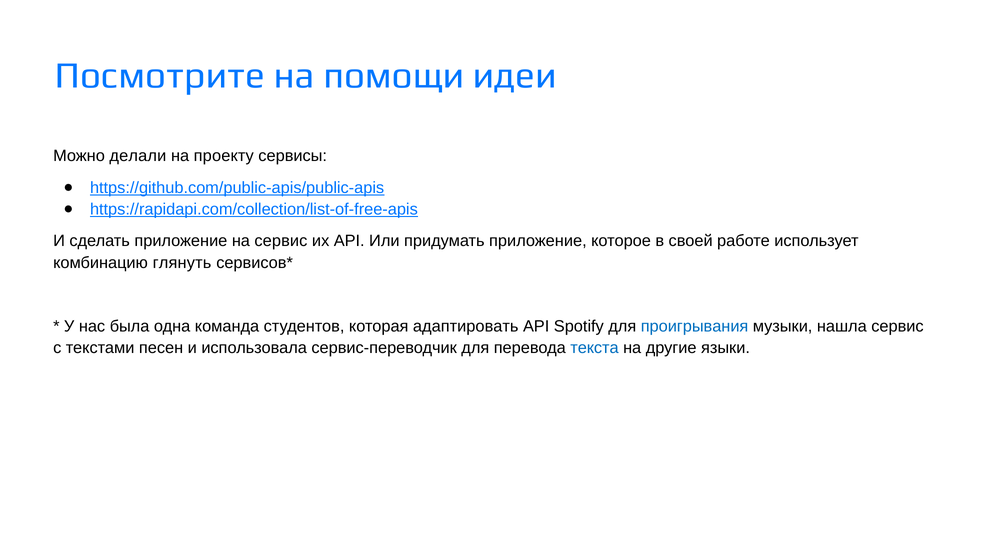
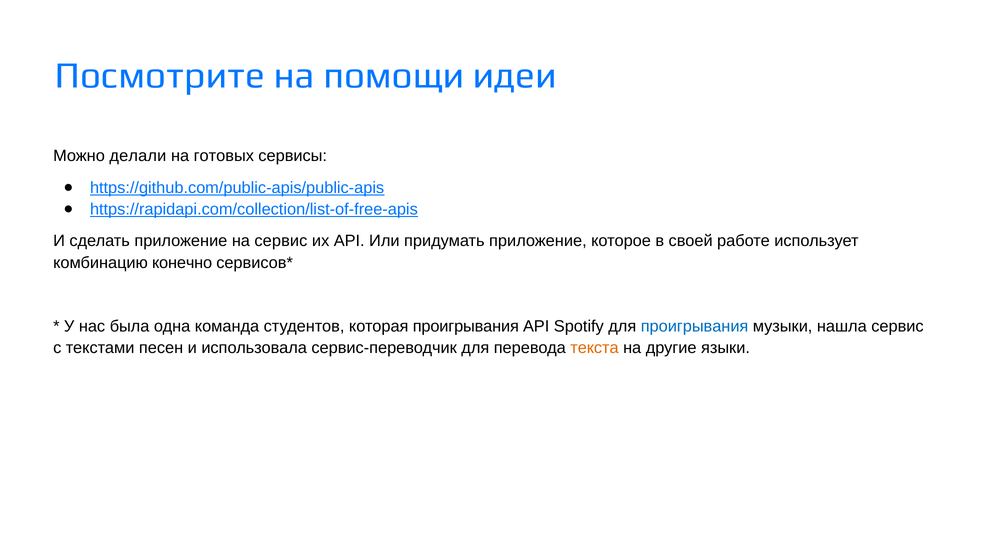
проекту: проекту -> готовых
глянуть: глянуть -> конечно
которая адаптировать: адаптировать -> проигрывания
текста colour: blue -> orange
